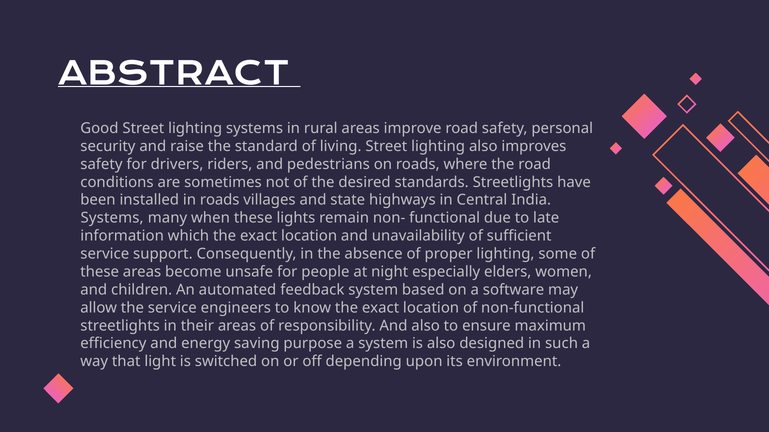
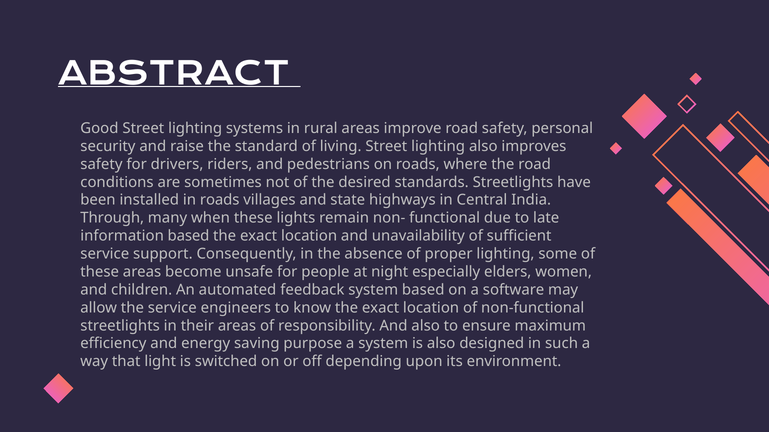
Systems at (112, 218): Systems -> Through
information which: which -> based
